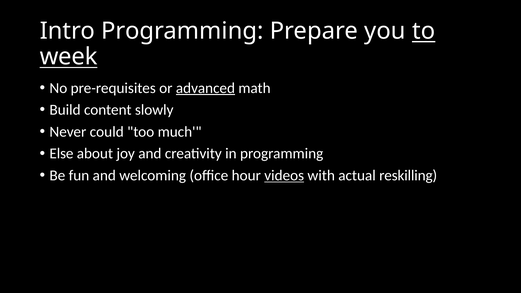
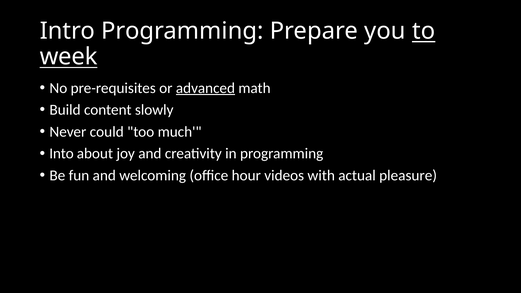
Else: Else -> Into
videos underline: present -> none
reskilling: reskilling -> pleasure
